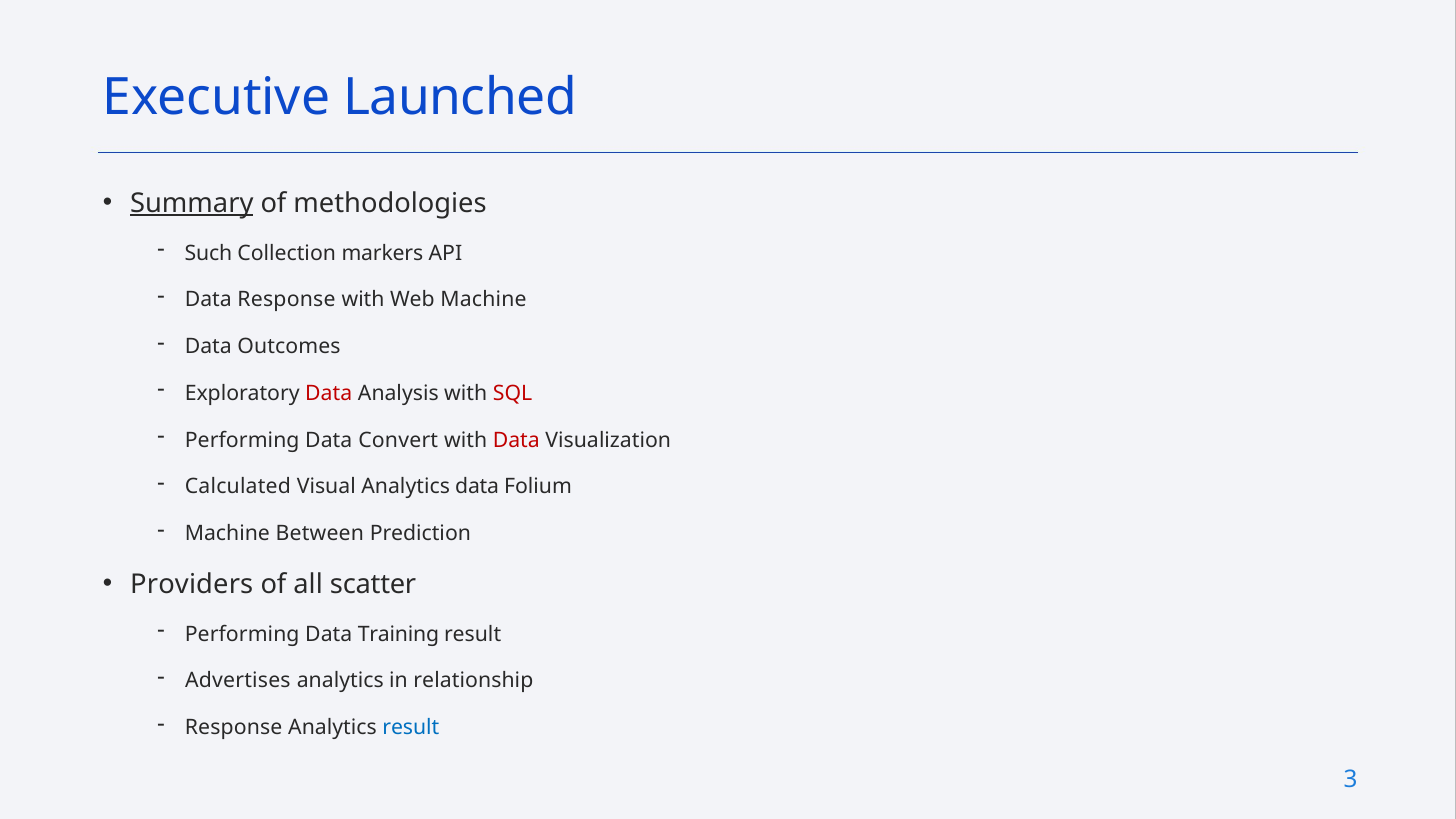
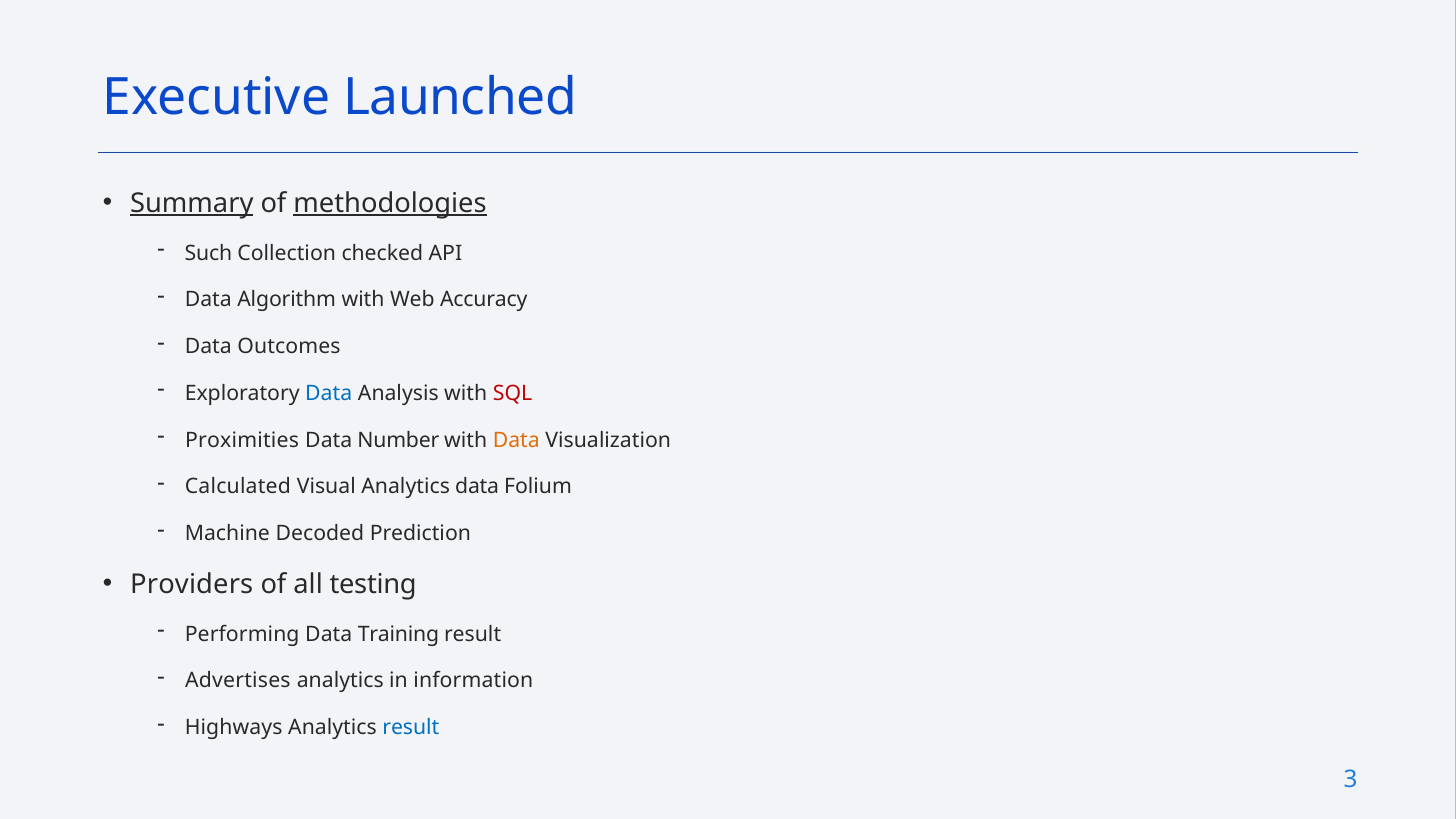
methodologies underline: none -> present
markers: markers -> checked
Data Response: Response -> Algorithm
Web Machine: Machine -> Accuracy
Data at (329, 393) colour: red -> blue
Performing at (242, 440): Performing -> Proximities
Convert: Convert -> Number
Data at (516, 440) colour: red -> orange
Between: Between -> Decoded
scatter: scatter -> testing
relationship: relationship -> information
Response at (234, 728): Response -> Highways
